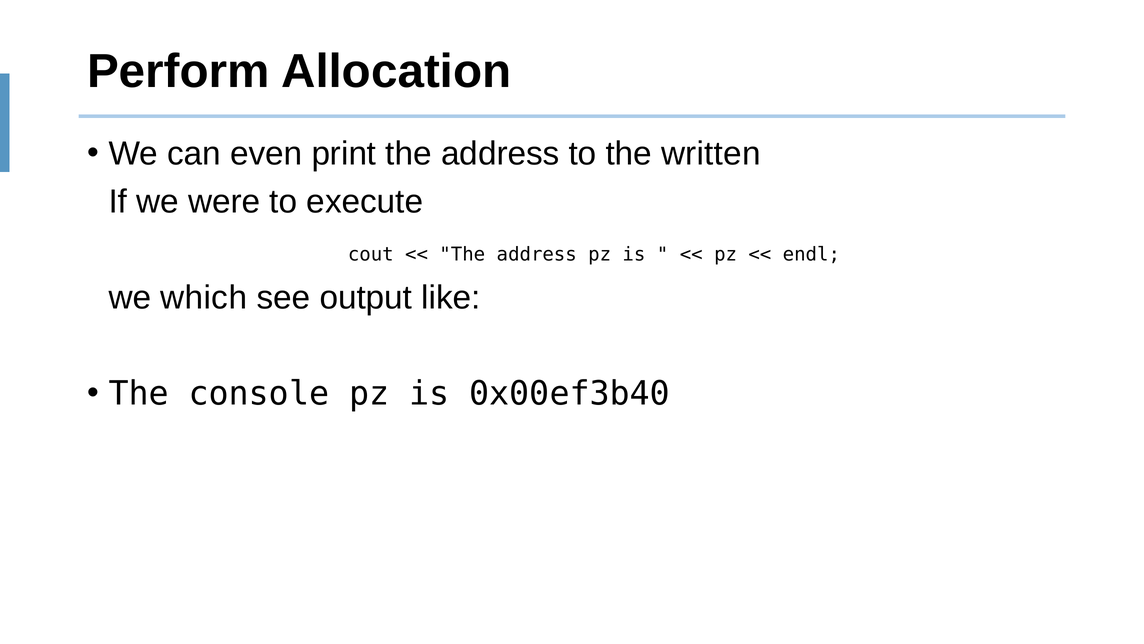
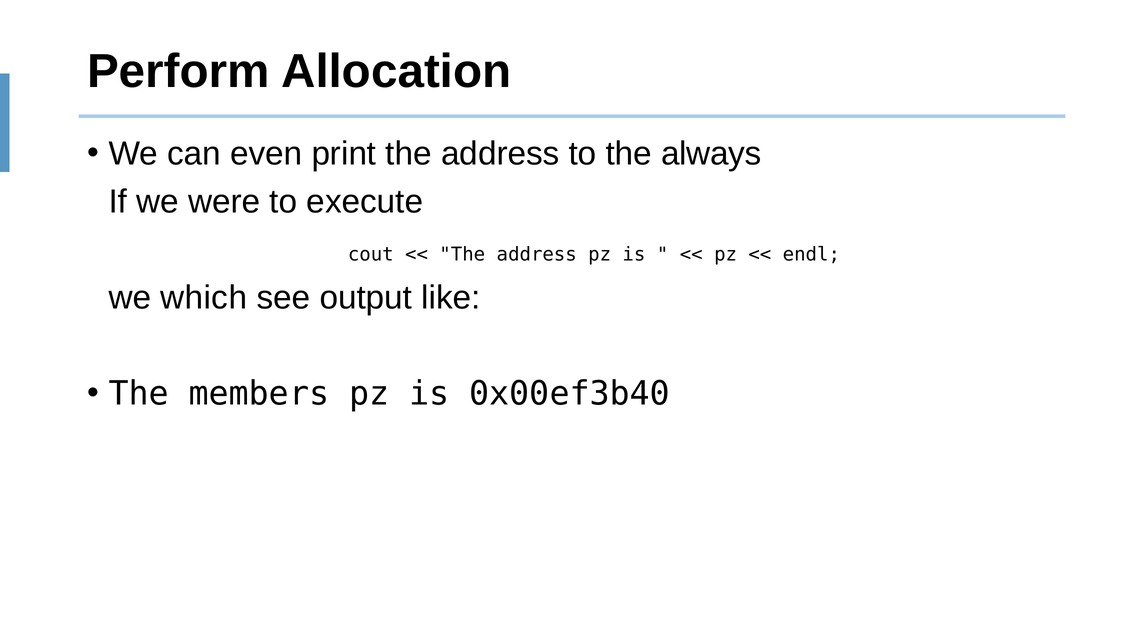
written: written -> always
console: console -> members
